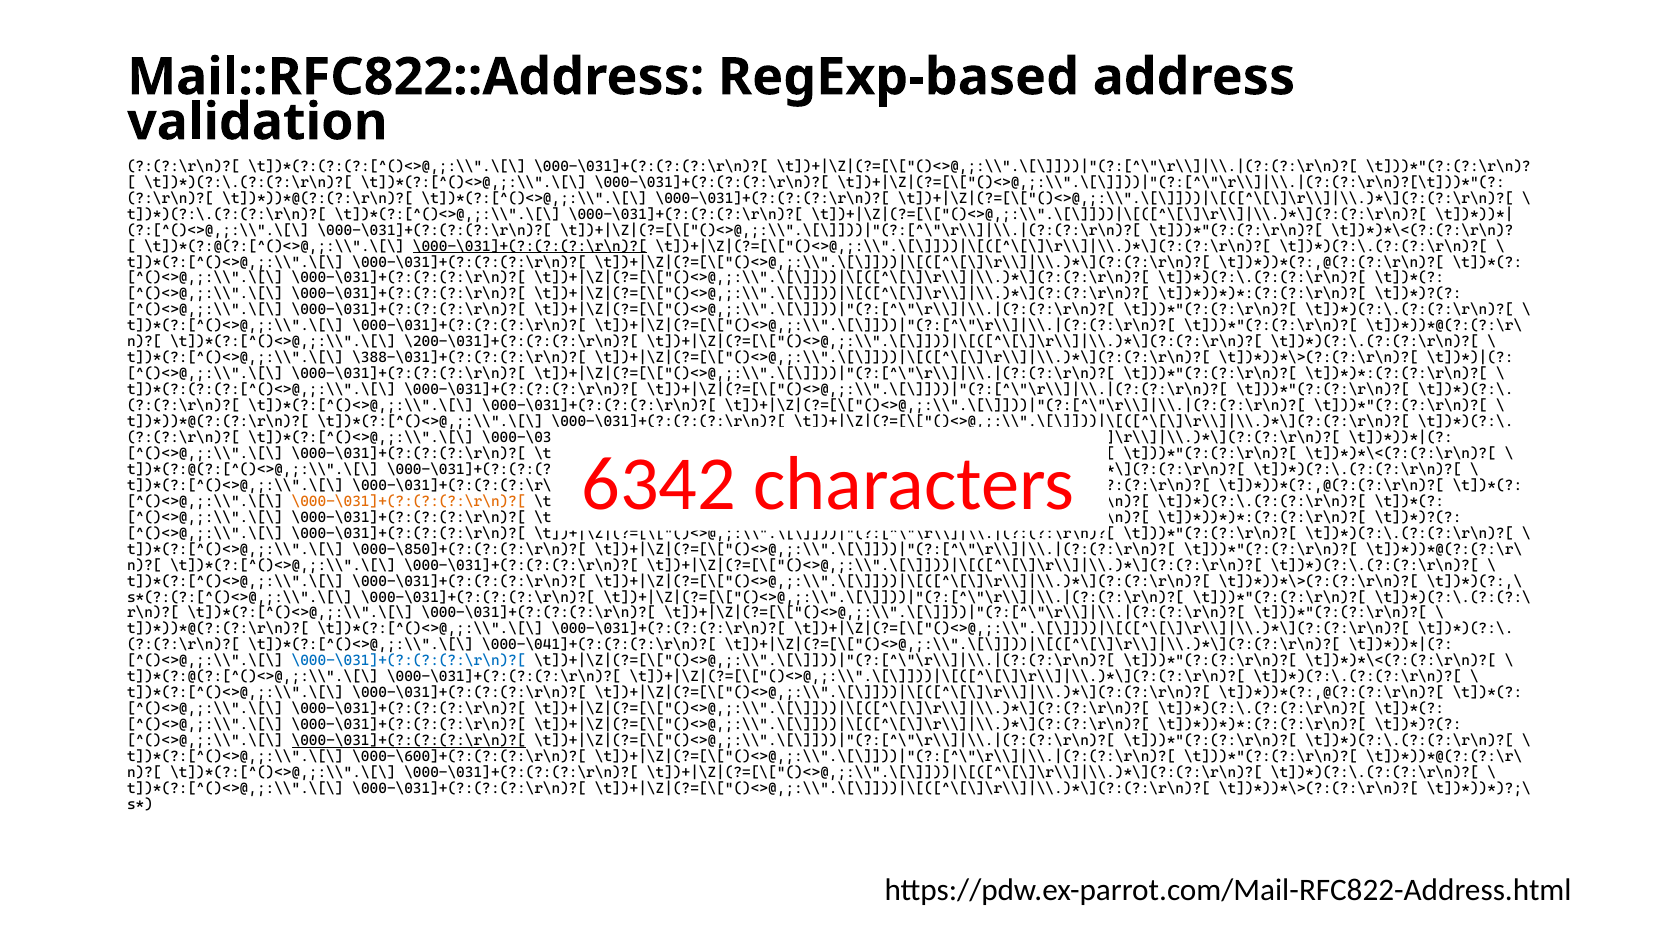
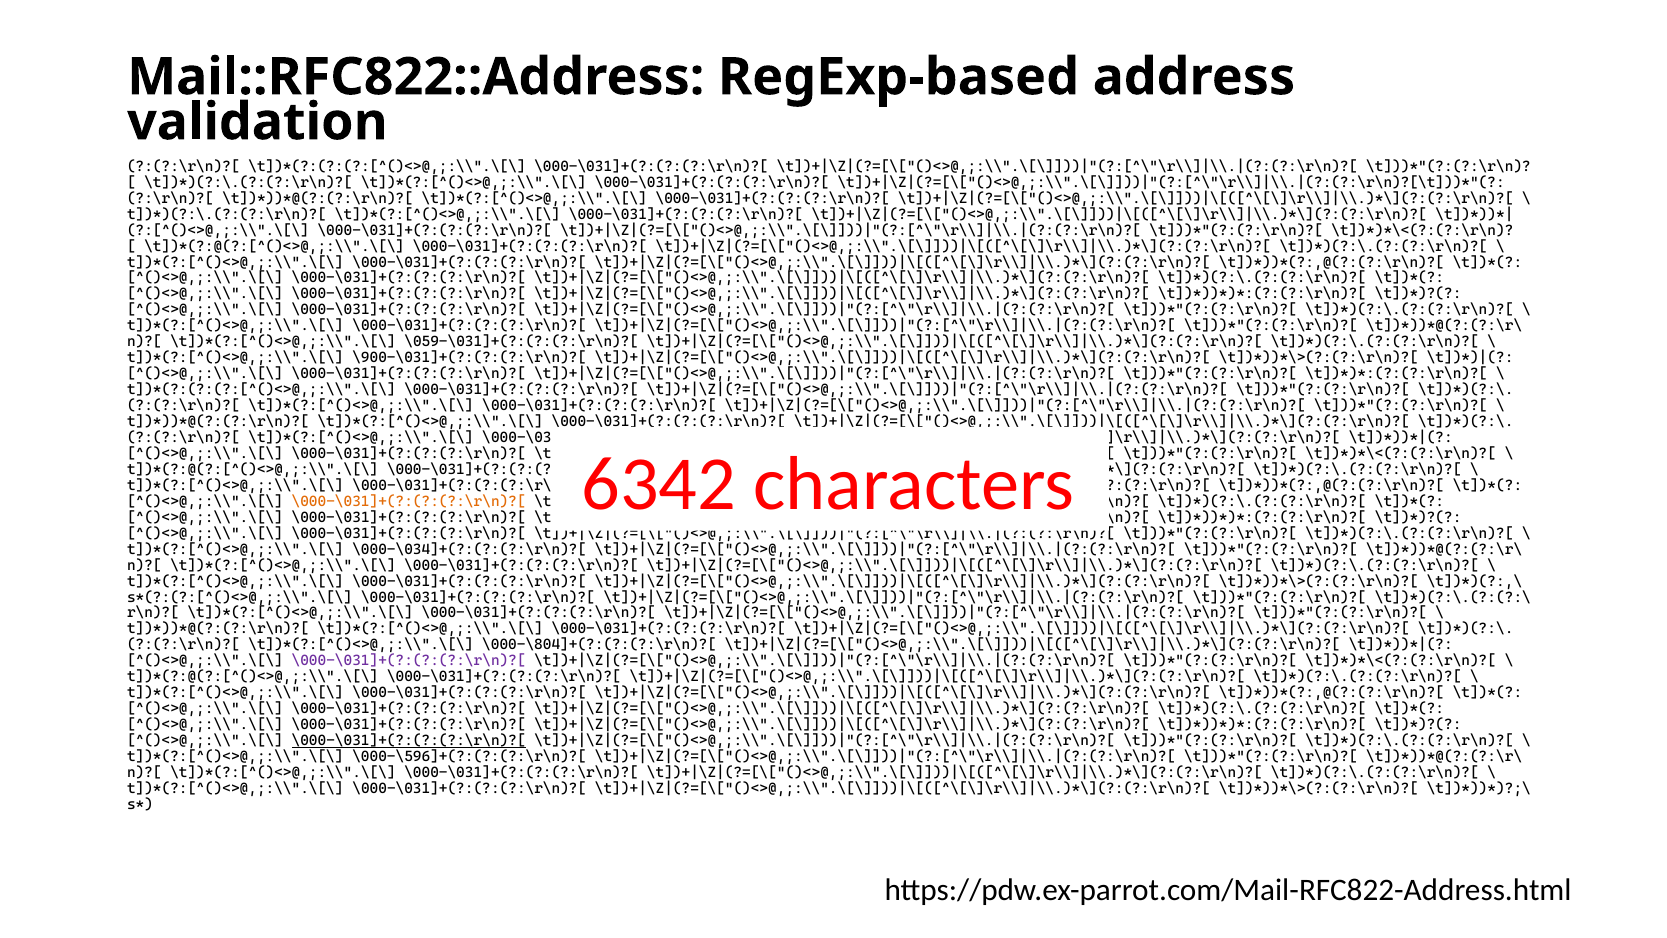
\000-\031]+(?:(?:(?:\r\n)?[ at (530, 246) underline: present -> none
\200-\031]+(?:(?:(?:\r\n)?[: \200-\031]+(?:(?:(?:\r\n)?[ -> \059-\031]+(?:(?:(?:\r\n)?[
\388-\031]+(?:(?:(?:\r\n)?[: \388-\031]+(?:(?:(?:\r\n)?[ -> \900-\031]+(?:(?:(?:\r\n)?[
\000-\850]+(?:(?:(?:\r\n)?[: \000-\850]+(?:(?:(?:\r\n)?[ -> \000-\034]+(?:(?:(?:\r\n)?[
\000-\041]+(?:(?:(?:\r\n)?[: \000-\041]+(?:(?:(?:\r\n)?[ -> \000-\804]+(?:(?:(?:\r\n)?[
\000-\031]+(?:(?:(?:\r\n)?[ at (409, 661) colour: blue -> purple
\000-\600]+(?:(?:(?:\r\n)?[: \000-\600]+(?:(?:(?:\r\n)?[ -> \000-\596]+(?:(?:(?:\r\n)?[
